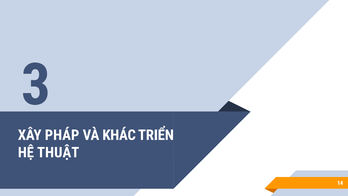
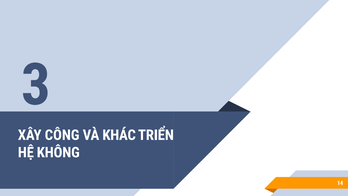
PHÁP: PHÁP -> CÔNG
THUẬT: THUẬT -> KHÔNG
